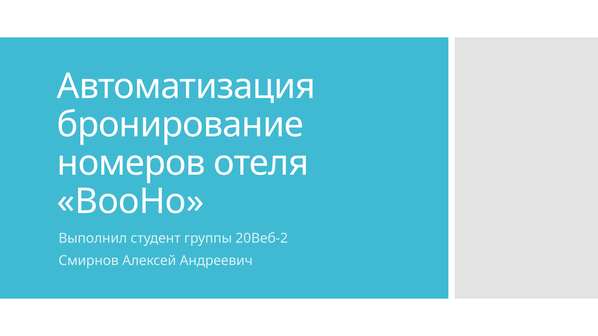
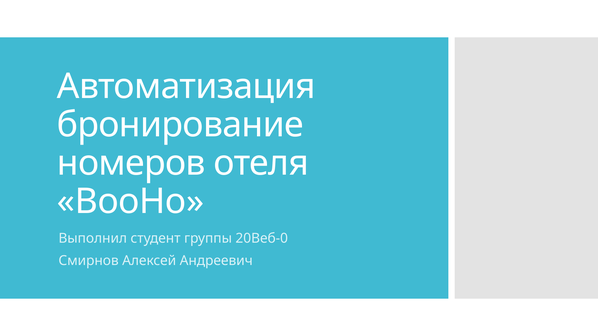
20Веб-2: 20Веб-2 -> 20Веб-0
